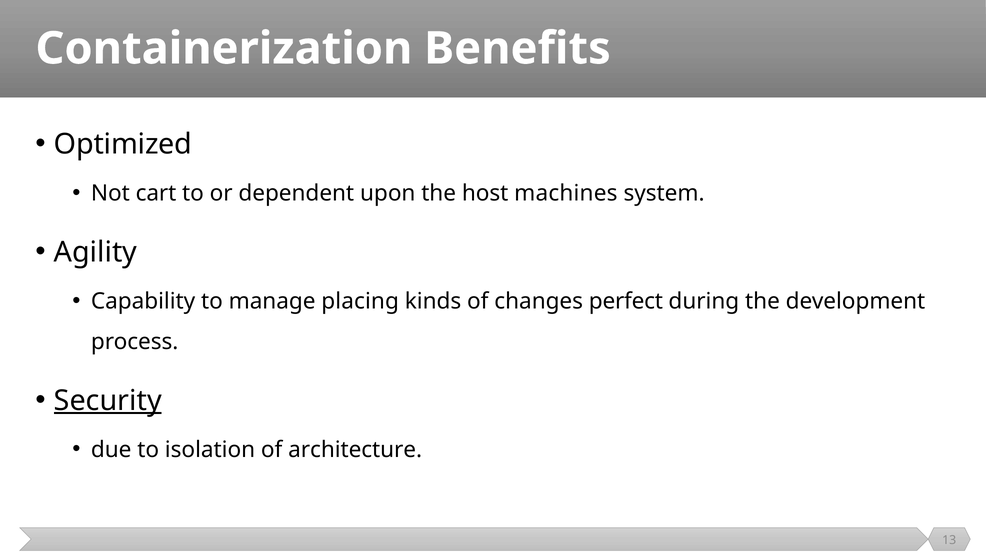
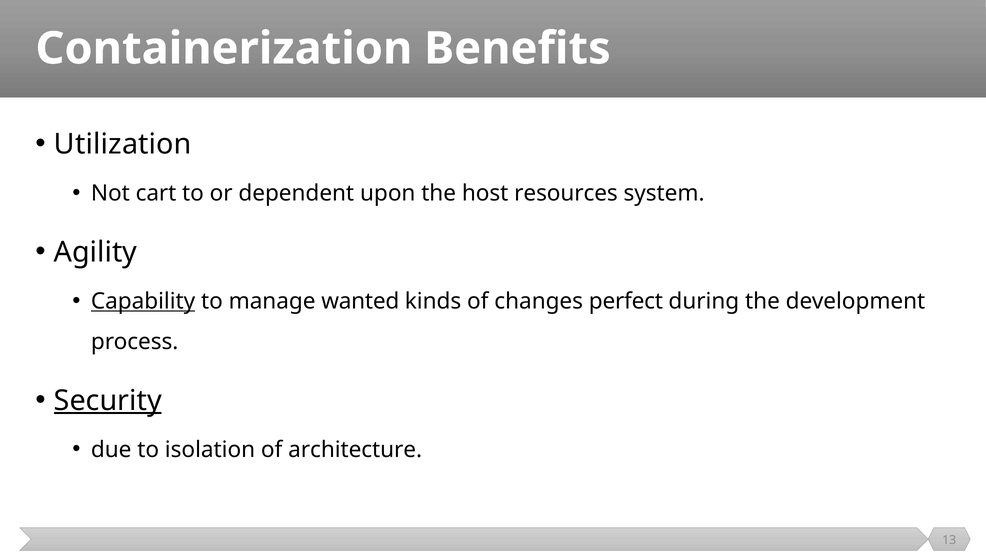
Optimized: Optimized -> Utilization
machines: machines -> resources
Capability underline: none -> present
placing: placing -> wanted
